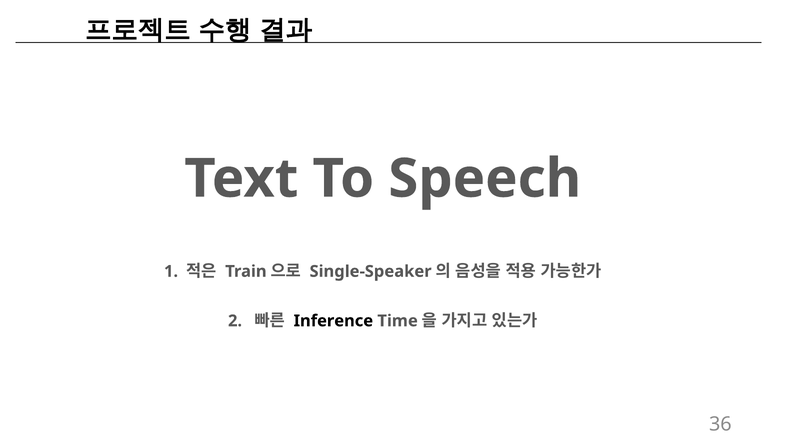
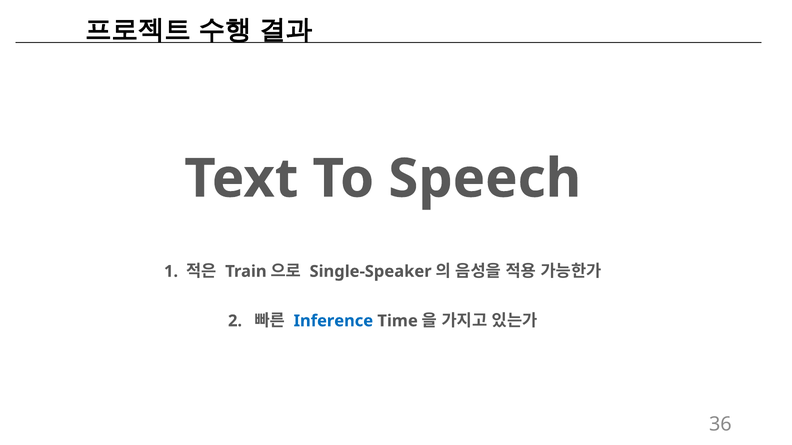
Inference colour: black -> blue
